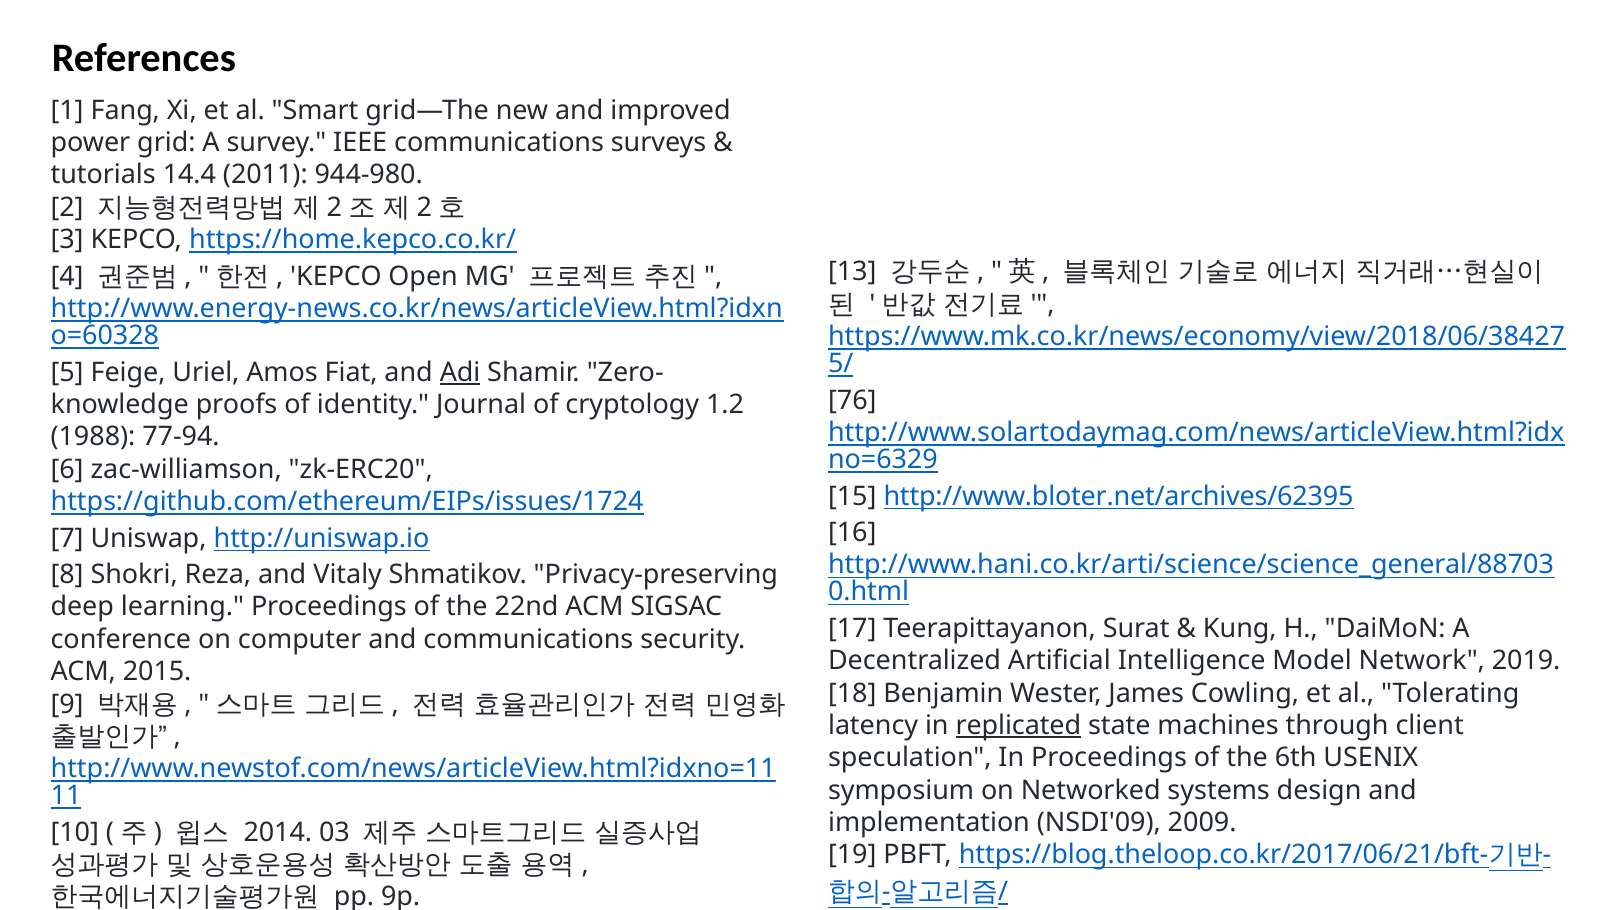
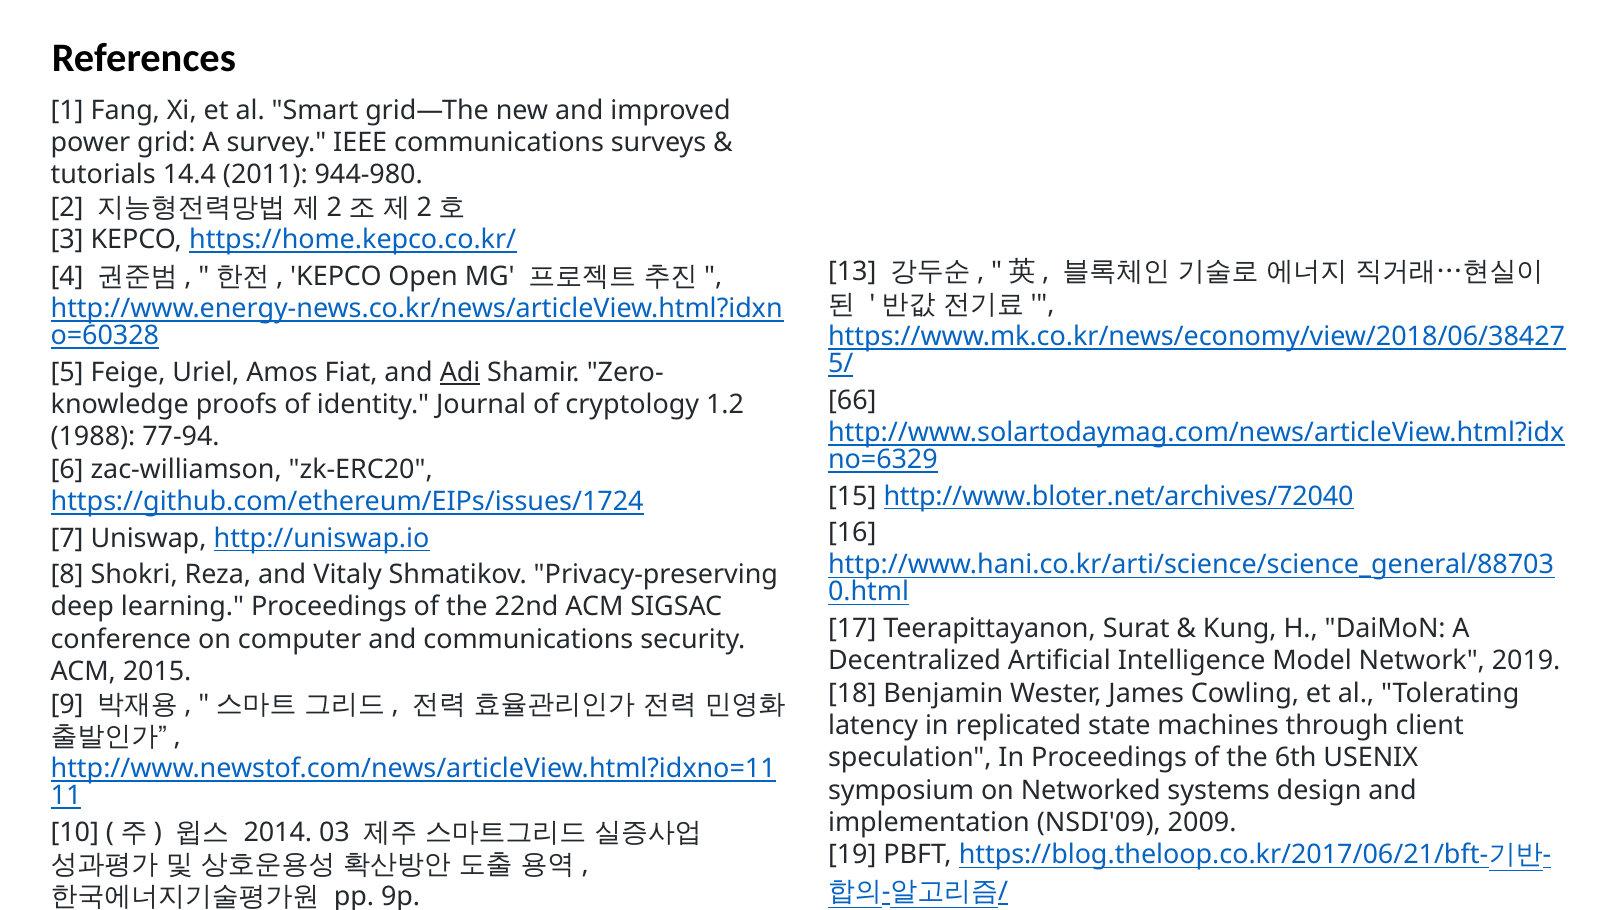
76: 76 -> 66
http://www.bloter.net/archives/62395: http://www.bloter.net/archives/62395 -> http://www.bloter.net/archives/72040
replicated underline: present -> none
